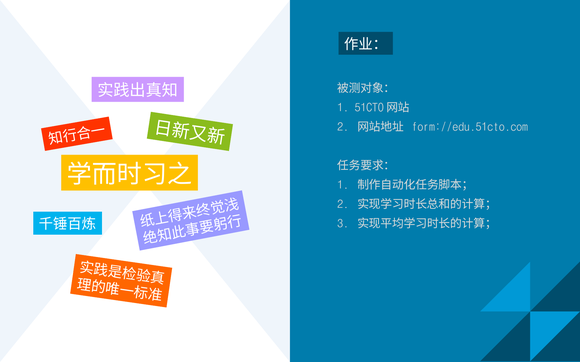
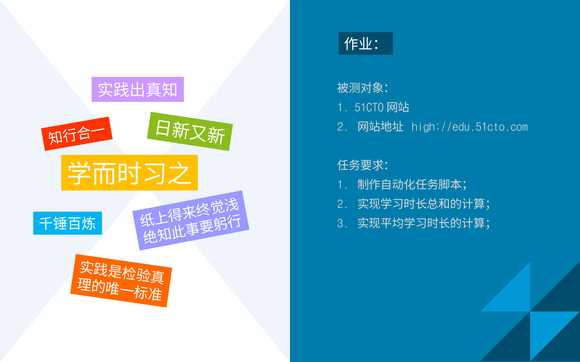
form://edu.51cto.com: form://edu.51cto.com -> high://edu.51cto.com
